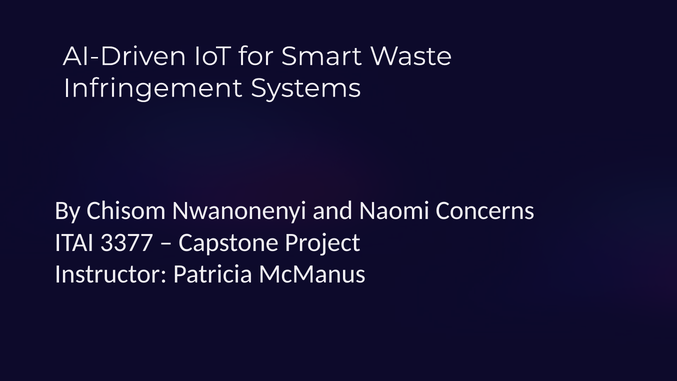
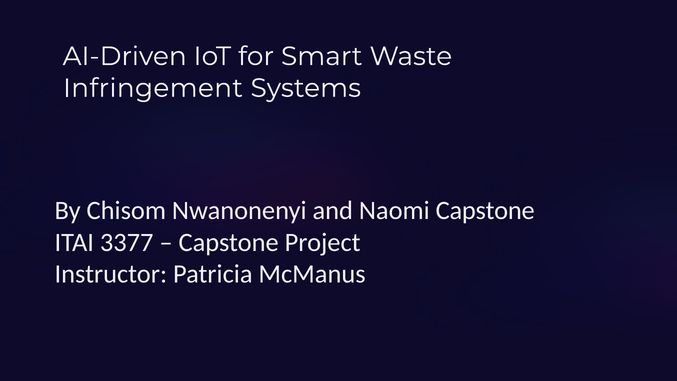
Naomi Concerns: Concerns -> Capstone
